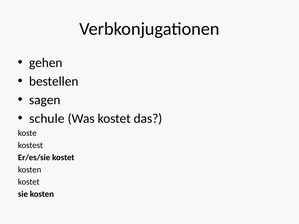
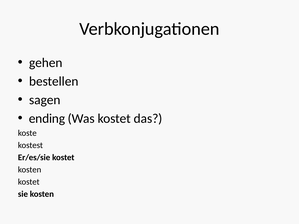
schule: schule -> ending
